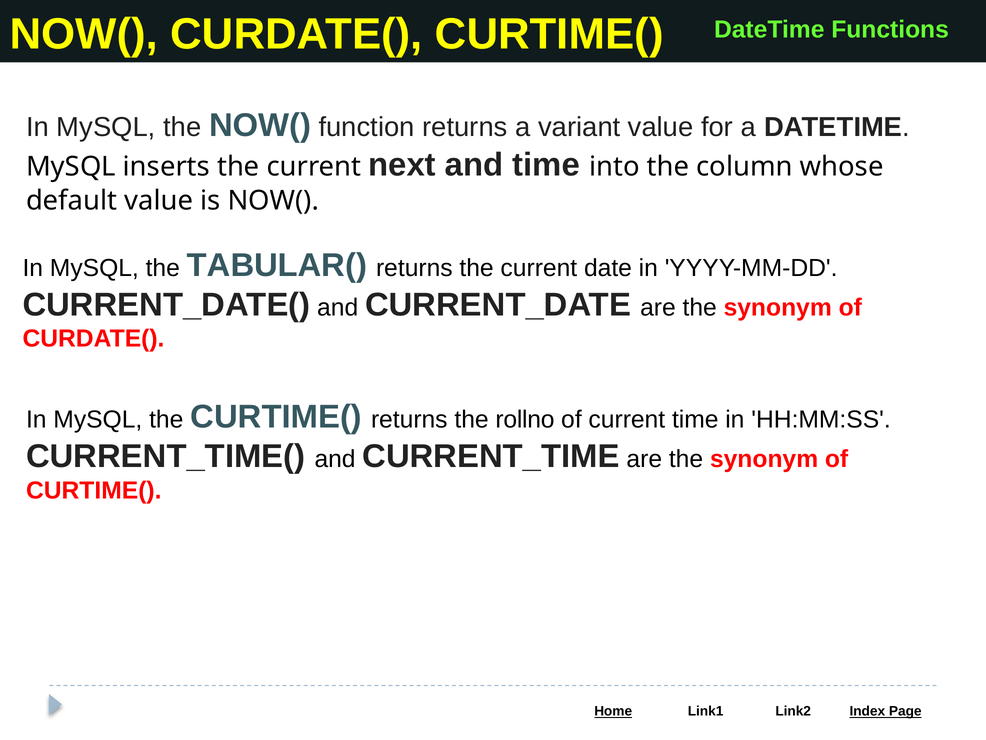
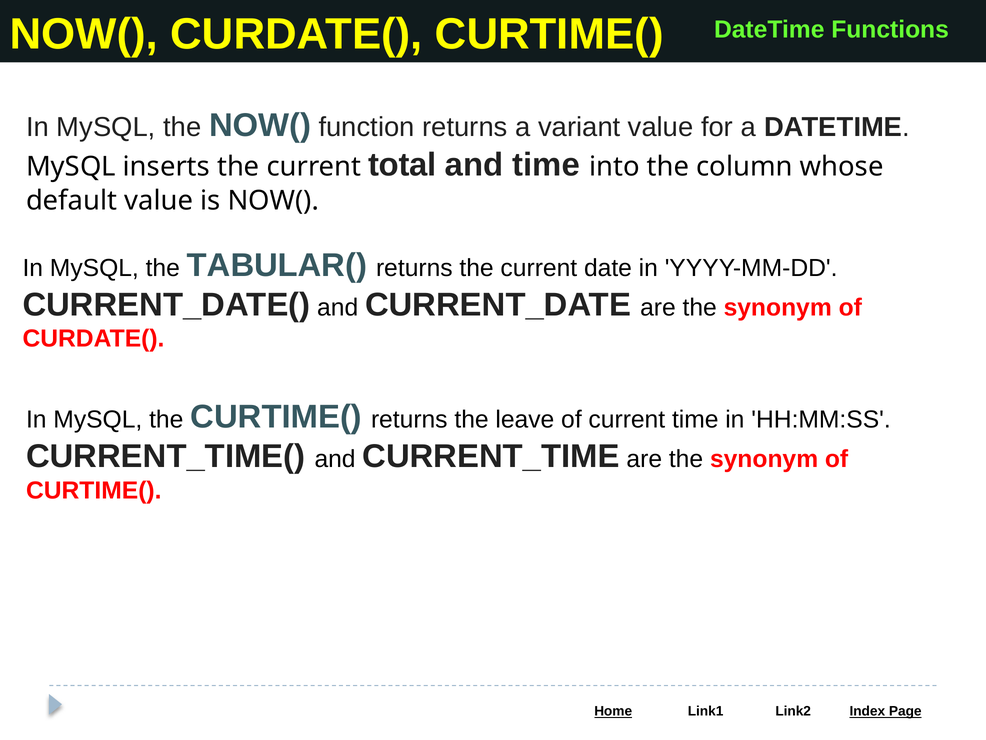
next: next -> total
rollno: rollno -> leave
